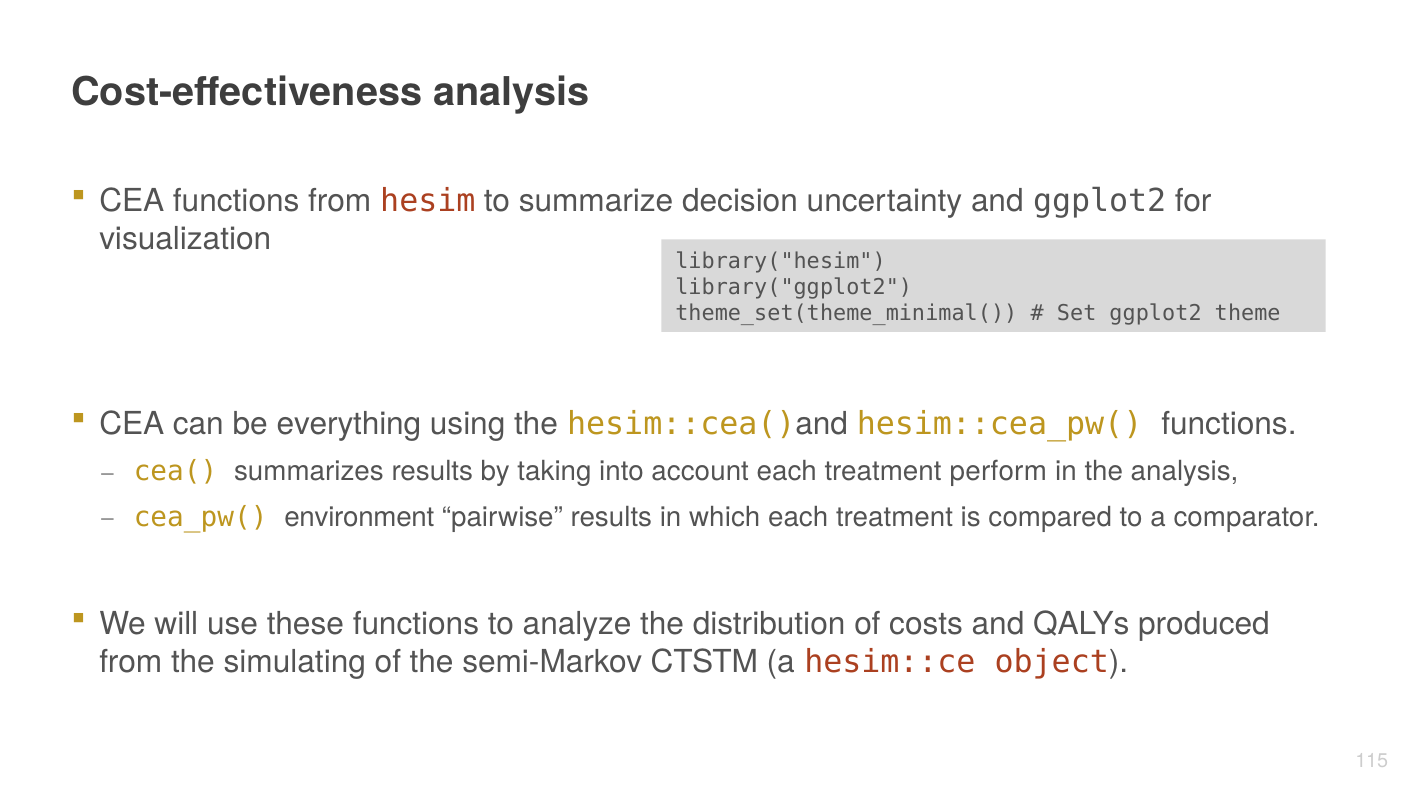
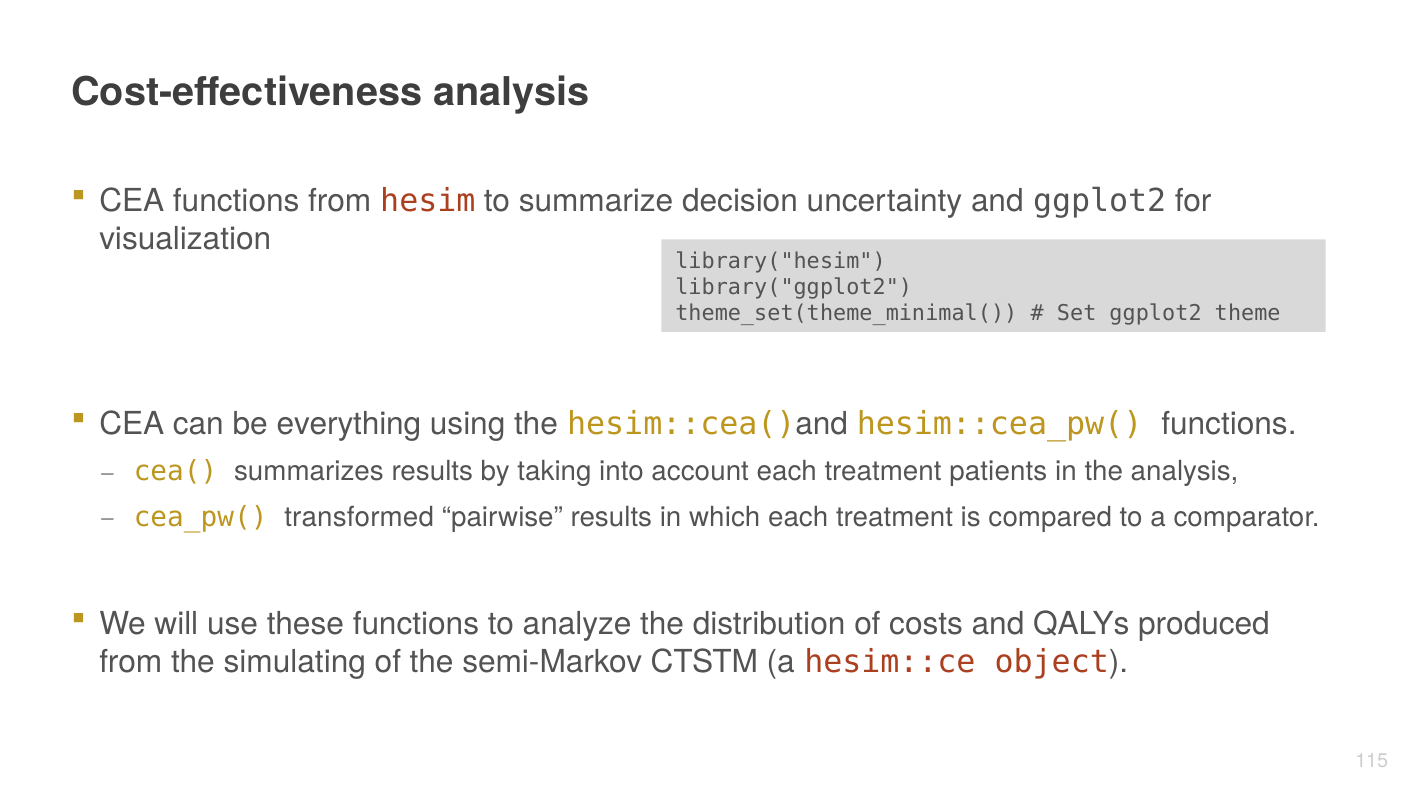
perform: perform -> patients
environment: environment -> transformed
